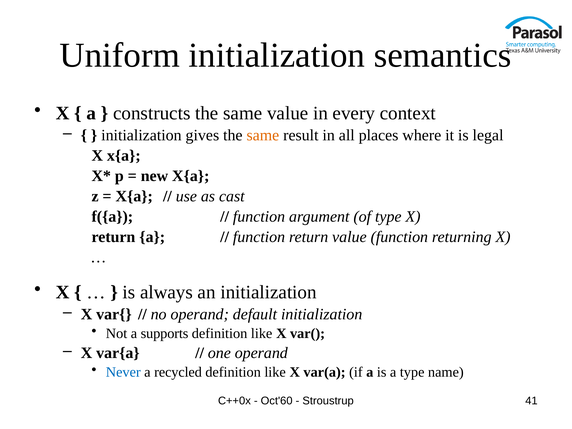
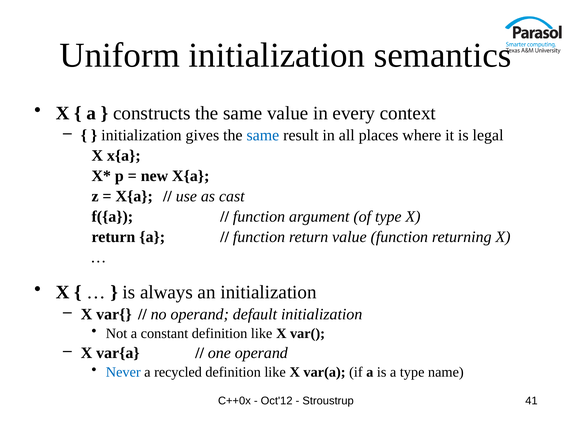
same at (263, 135) colour: orange -> blue
supports: supports -> constant
Oct'60: Oct'60 -> Oct'12
